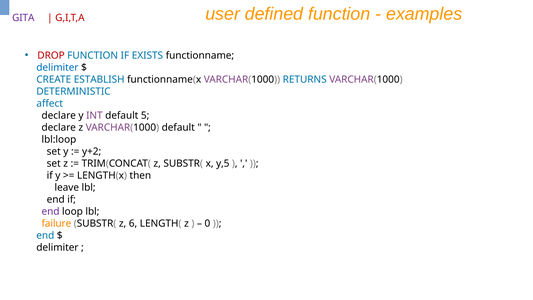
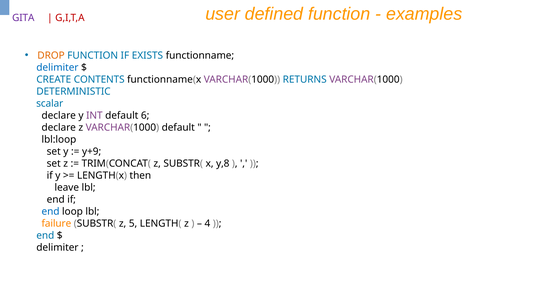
DROP colour: red -> orange
ESTABLISH: ESTABLISH -> CONTENTS
affect: affect -> scalar
5: 5 -> 6
y+2: y+2 -> y+9
y,5: y,5 -> y,8
end at (51, 211) colour: purple -> blue
6: 6 -> 5
0: 0 -> 4
